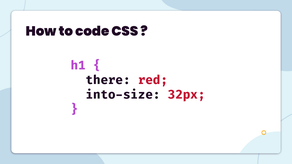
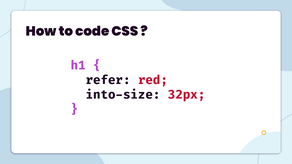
there: there -> refer
